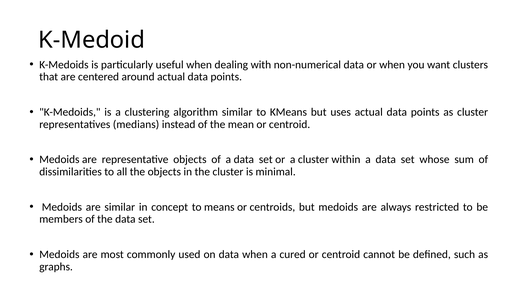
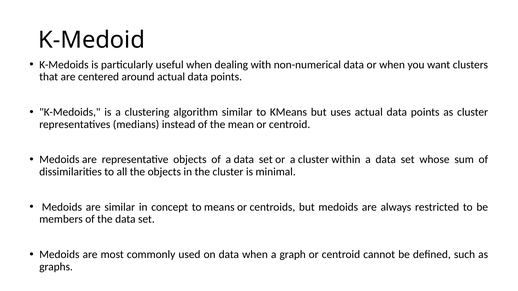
cured: cured -> graph
